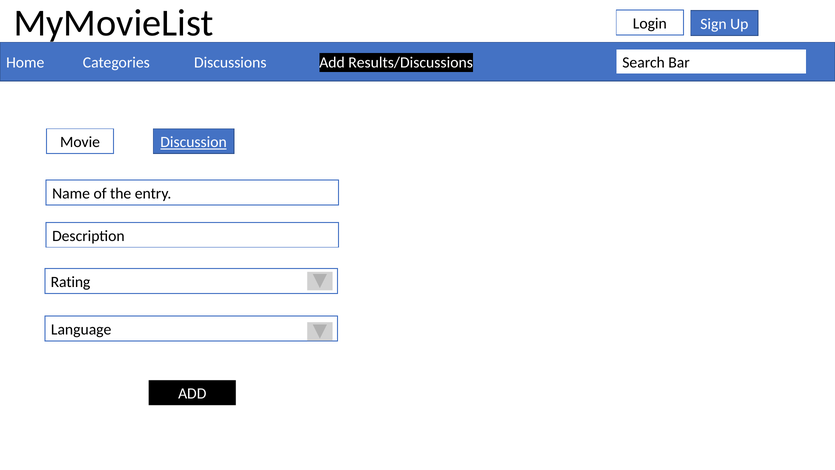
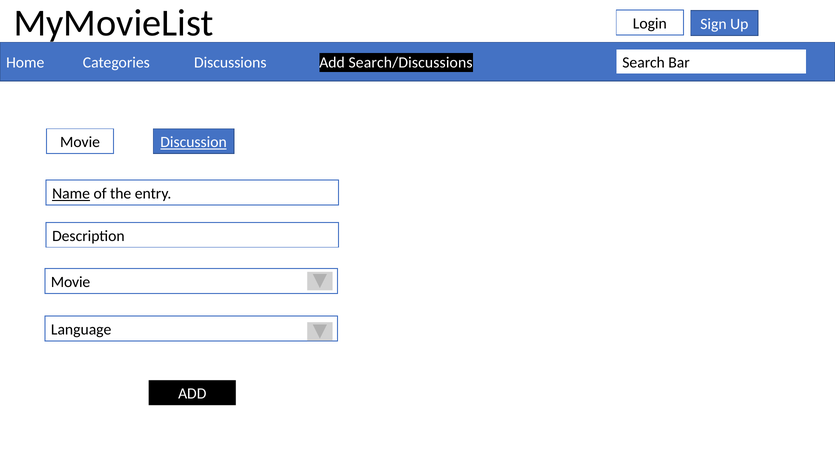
Results/Discussions: Results/Discussions -> Search/Discussions
Name underline: none -> present
Rating at (71, 282): Rating -> Movie
